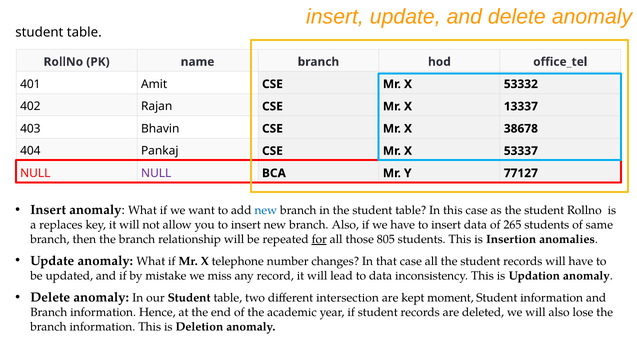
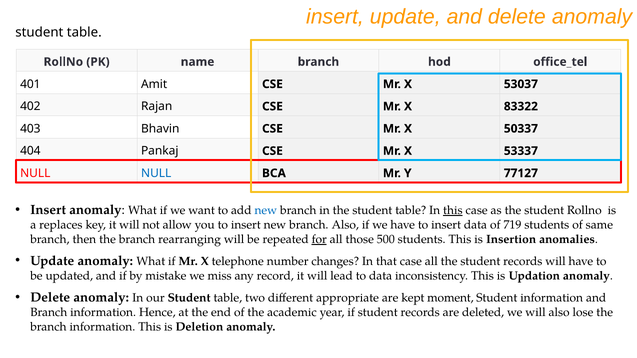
53332: 53332 -> 53037
13337: 13337 -> 83322
38678: 38678 -> 50337
NULL at (156, 173) colour: purple -> blue
this at (453, 211) underline: none -> present
265: 265 -> 719
relationship: relationship -> rearranging
805: 805 -> 500
intersection: intersection -> appropriate
